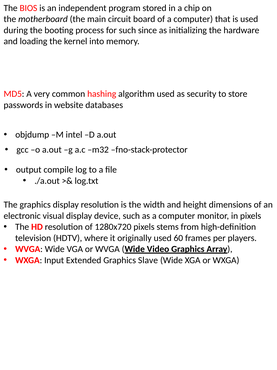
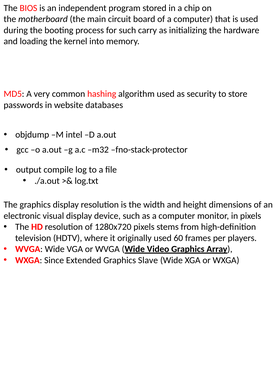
since: since -> carry
Input: Input -> Since
